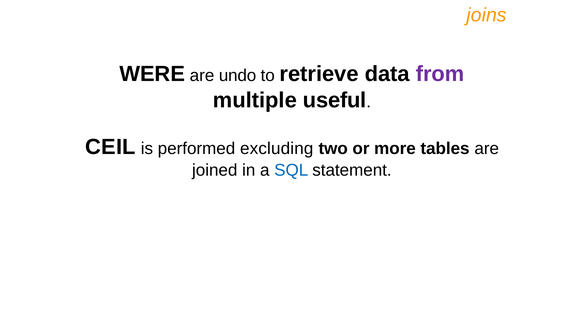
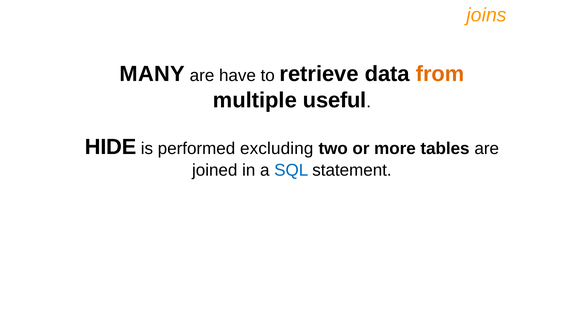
WERE: WERE -> MANY
undo: undo -> have
from colour: purple -> orange
CEIL: CEIL -> HIDE
